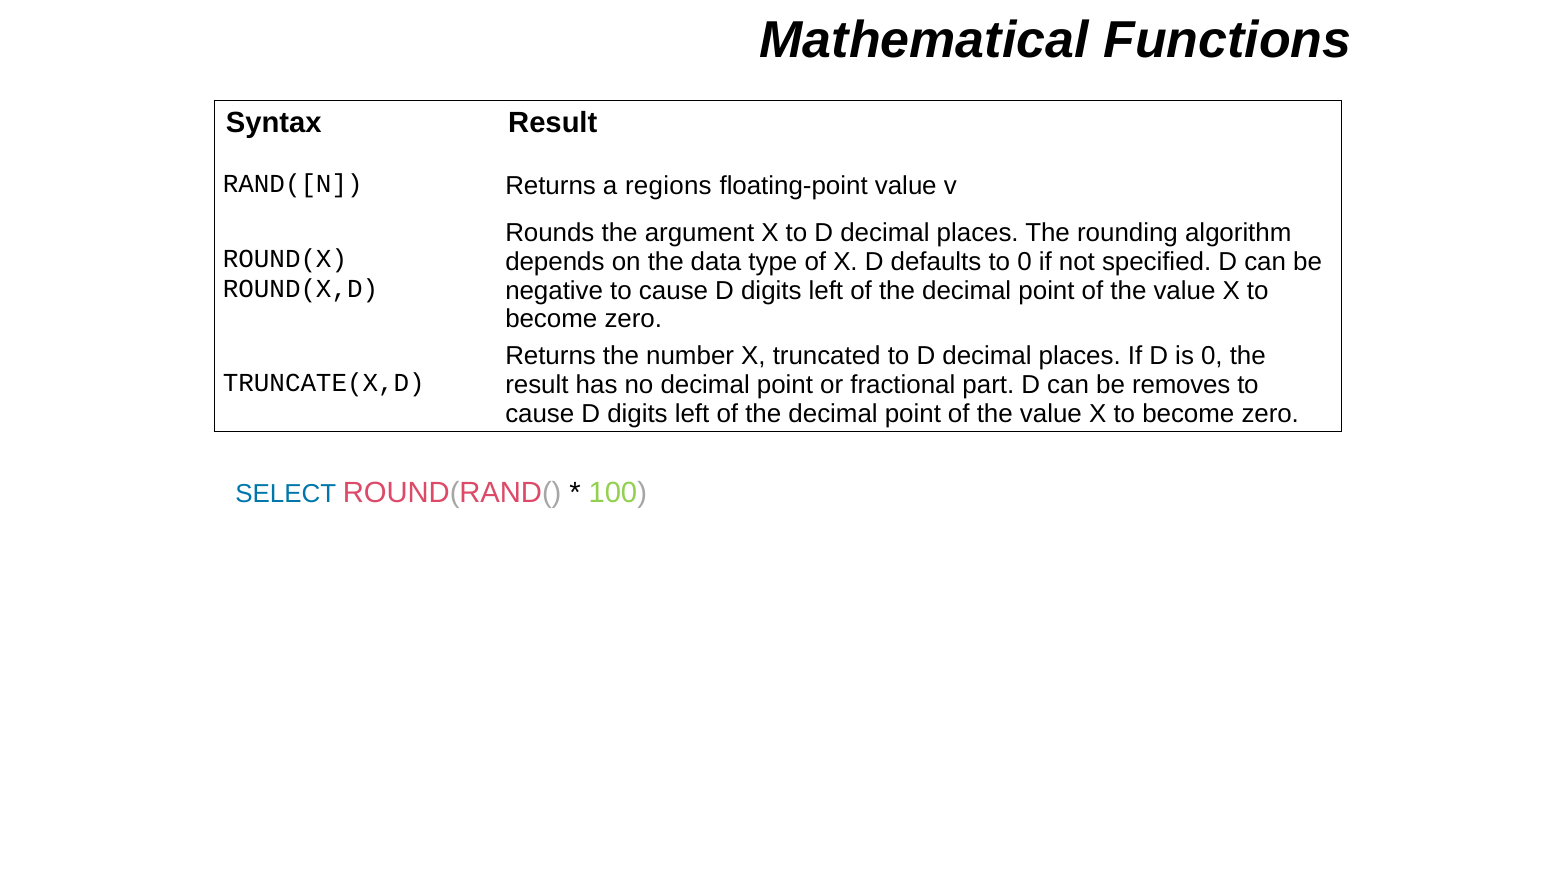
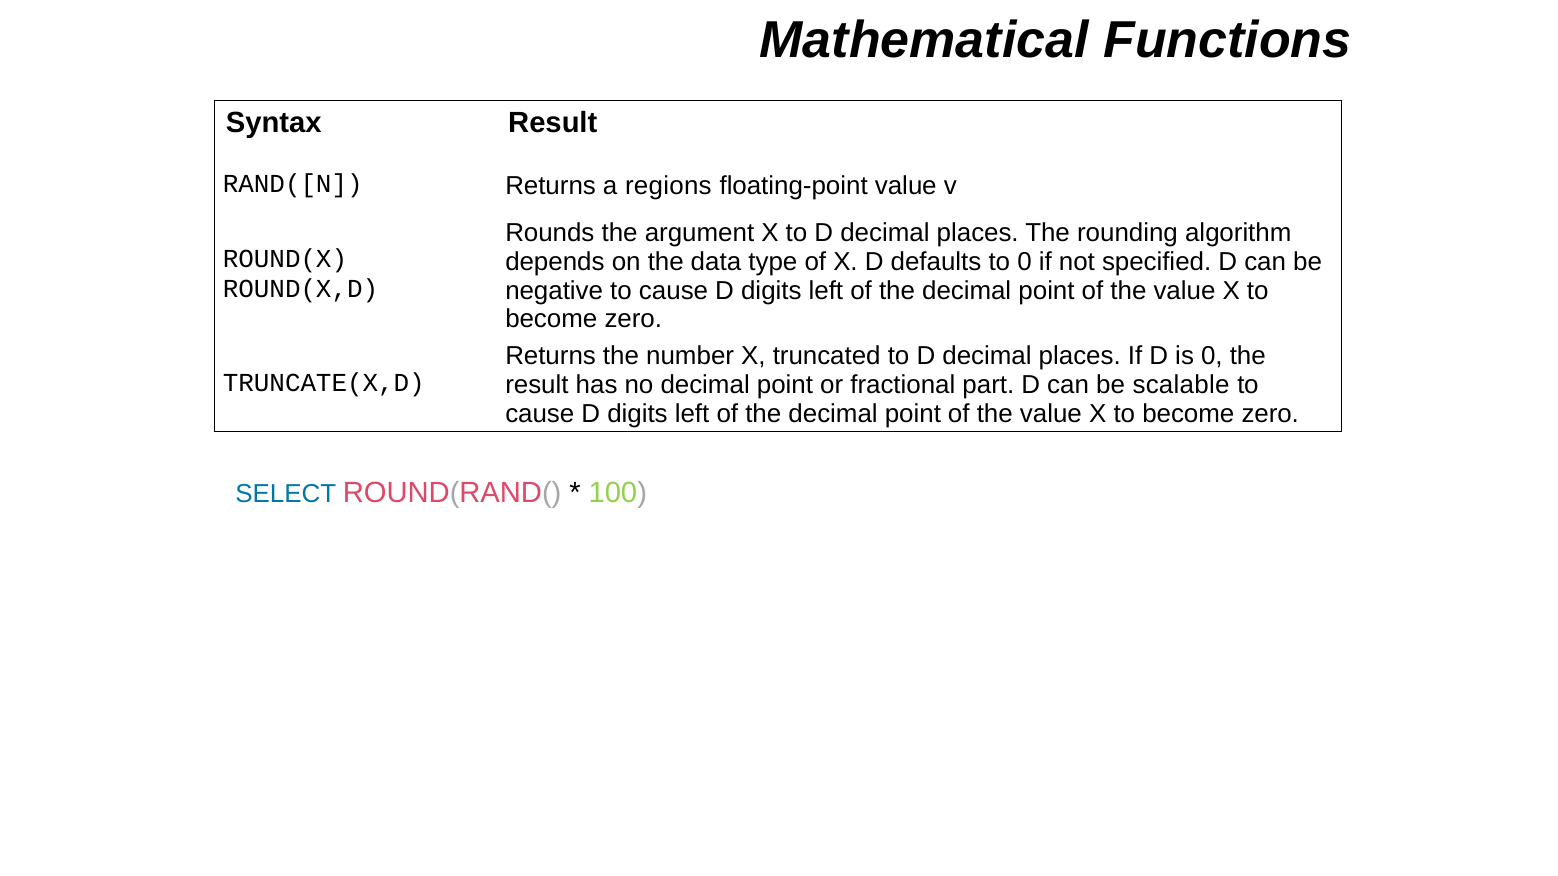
removes: removes -> scalable
